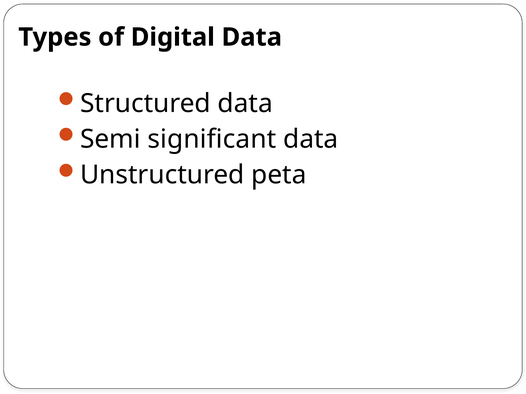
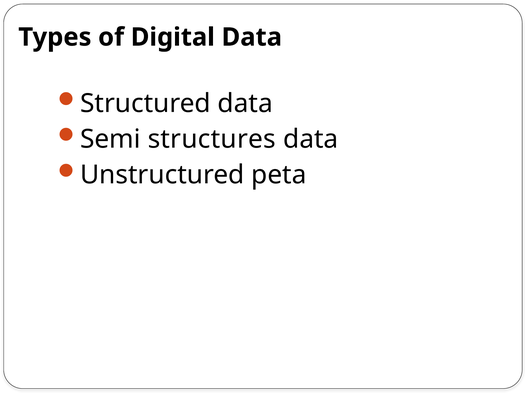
significant: significant -> structures
